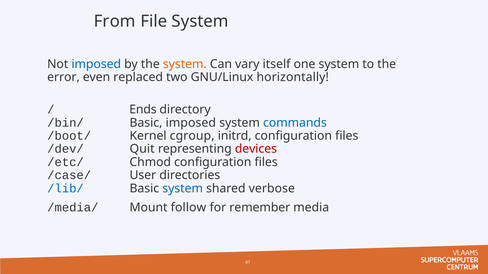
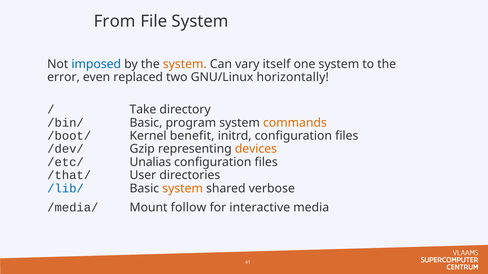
Ends: Ends -> Take
Basic imposed: imposed -> program
commands colour: blue -> orange
cgroup: cgroup -> benefit
Quit: Quit -> Gzip
devices colour: red -> orange
Chmod: Chmod -> Unalias
/case/: /case/ -> /that/
system at (183, 189) colour: blue -> orange
remember: remember -> interactive
